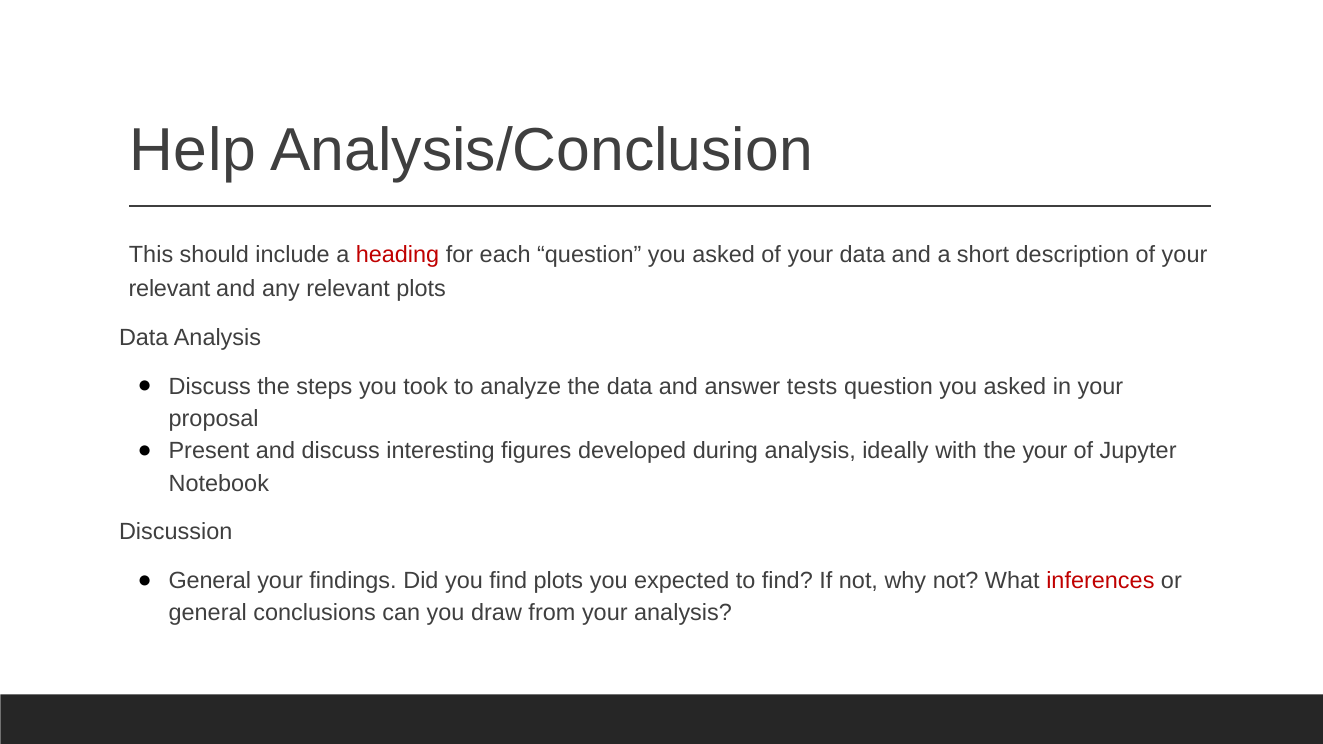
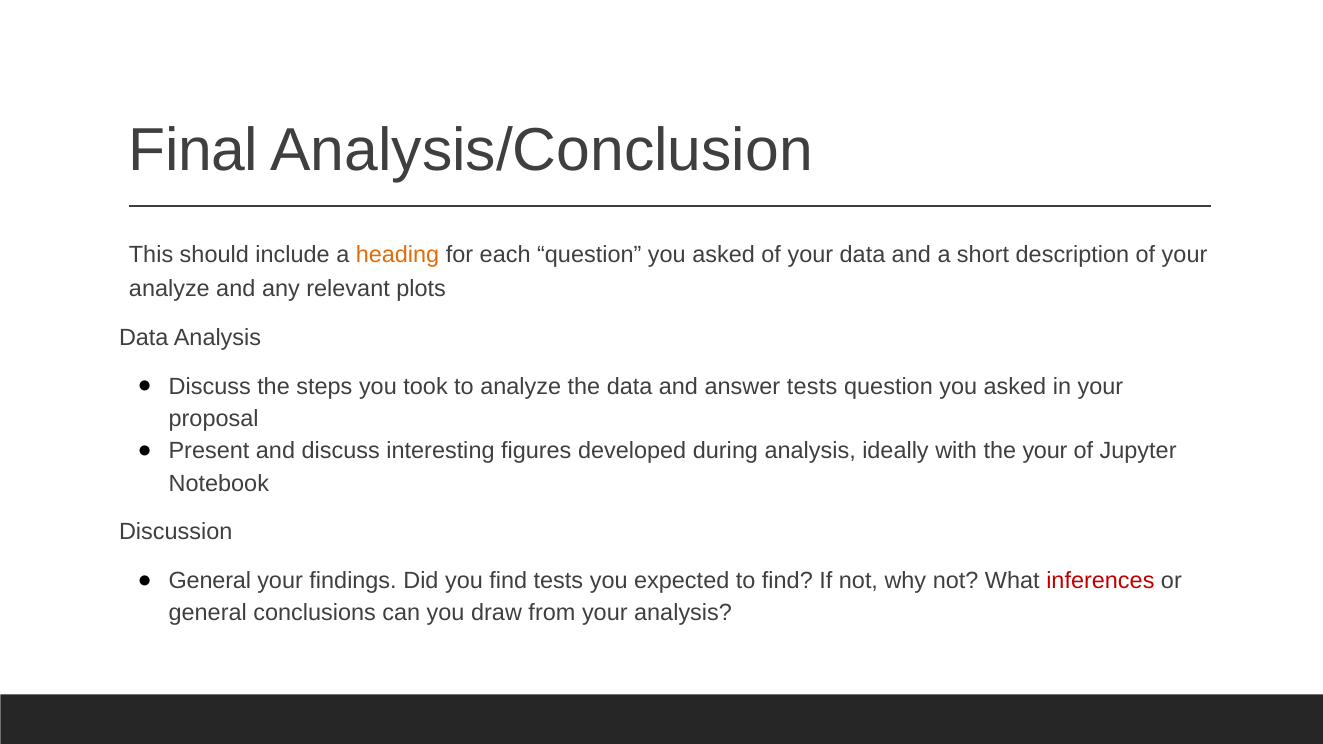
Help: Help -> Final
heading colour: red -> orange
relevant at (170, 289): relevant -> analyze
find plots: plots -> tests
